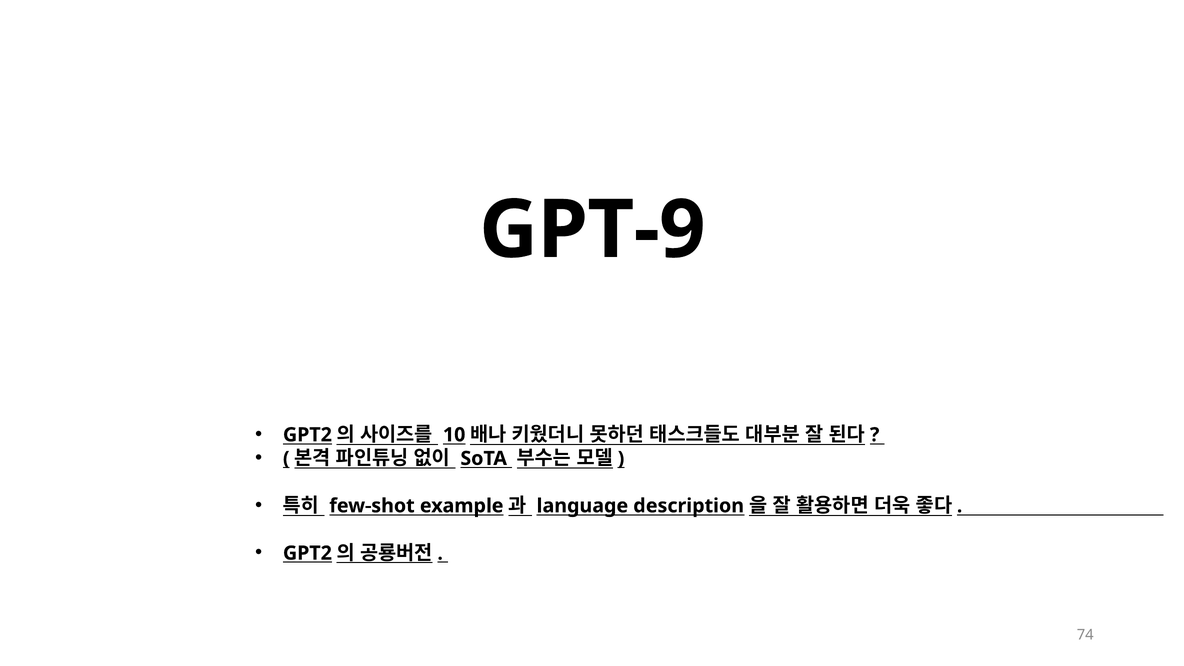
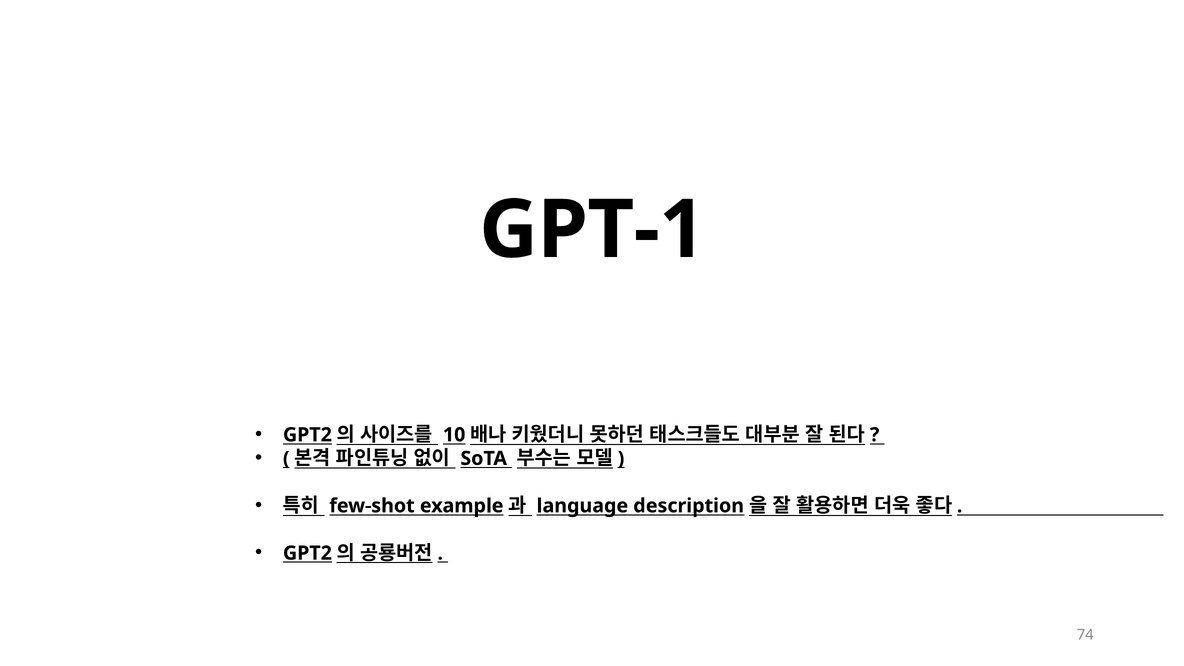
GPT-9: GPT-9 -> GPT-1
